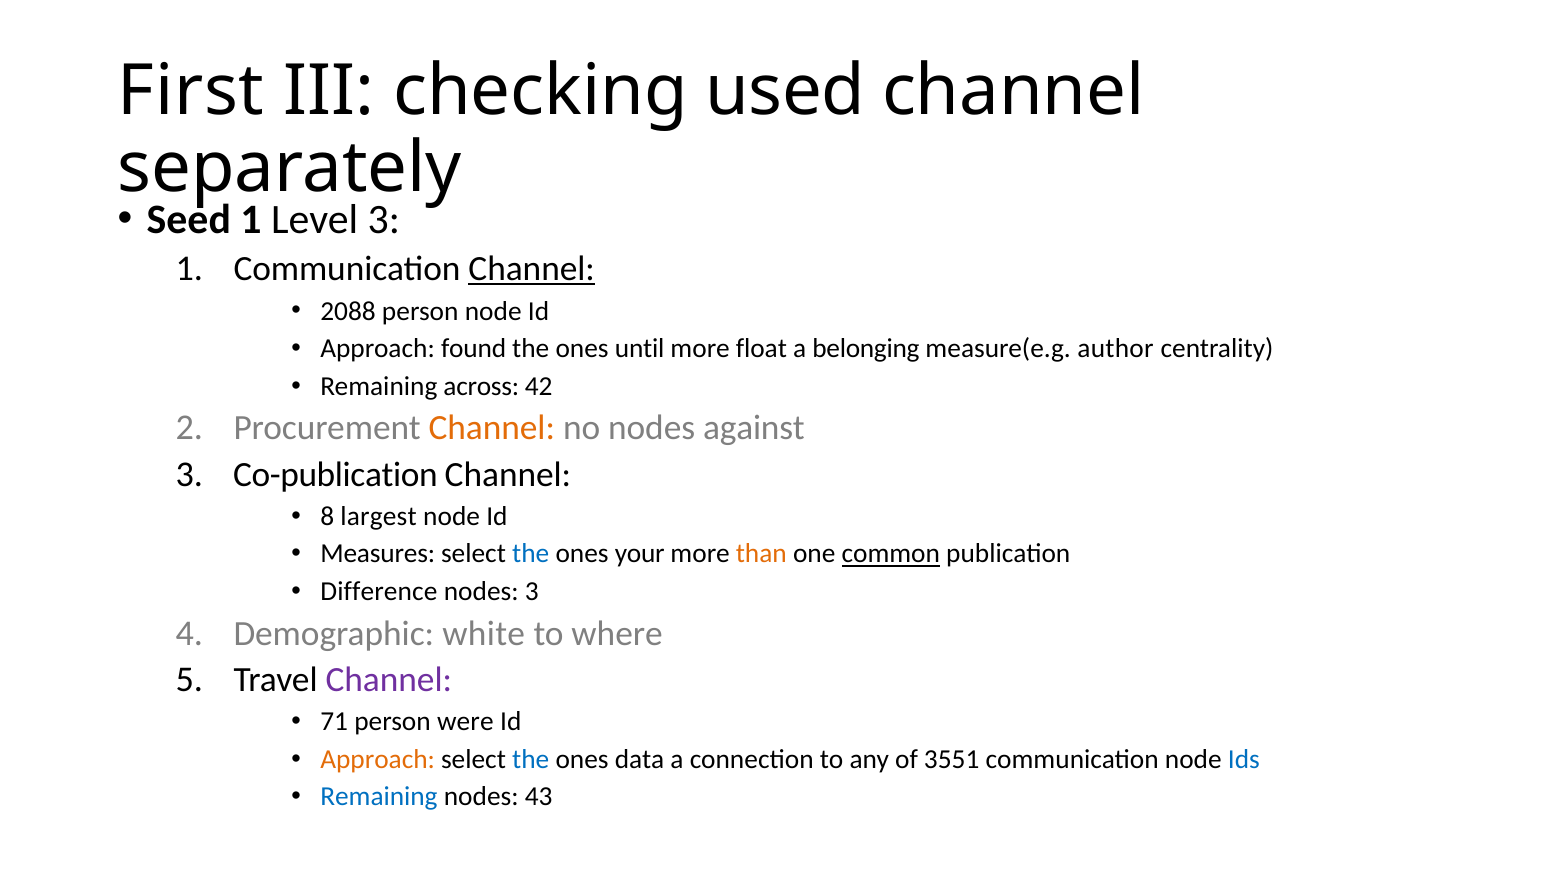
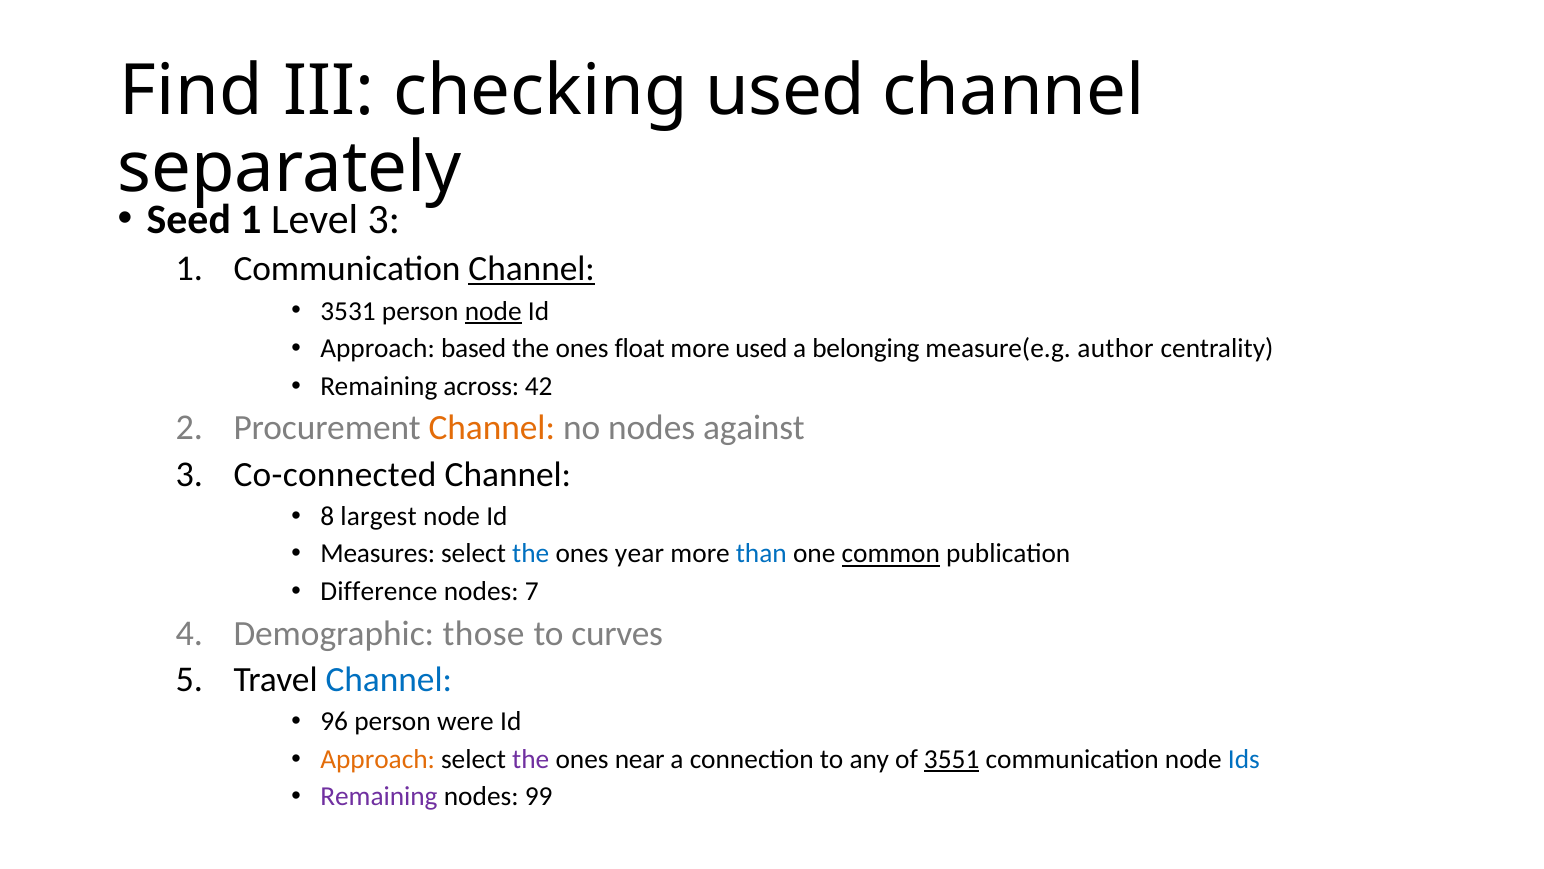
First: First -> Find
2088: 2088 -> 3531
node at (493, 311) underline: none -> present
found: found -> based
until: until -> float
more float: float -> used
Co-publication: Co-publication -> Co-connected
your: your -> year
than colour: orange -> blue
nodes 3: 3 -> 7
white: white -> those
where: where -> curves
Channel at (389, 679) colour: purple -> blue
71: 71 -> 96
the at (531, 759) colour: blue -> purple
data: data -> near
3551 underline: none -> present
Remaining at (379, 796) colour: blue -> purple
43: 43 -> 99
